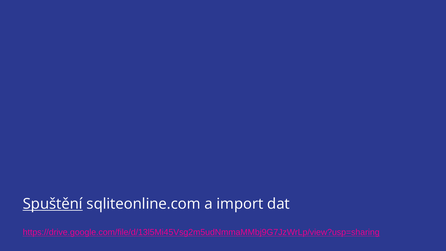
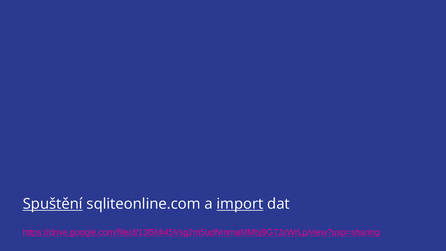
import underline: none -> present
